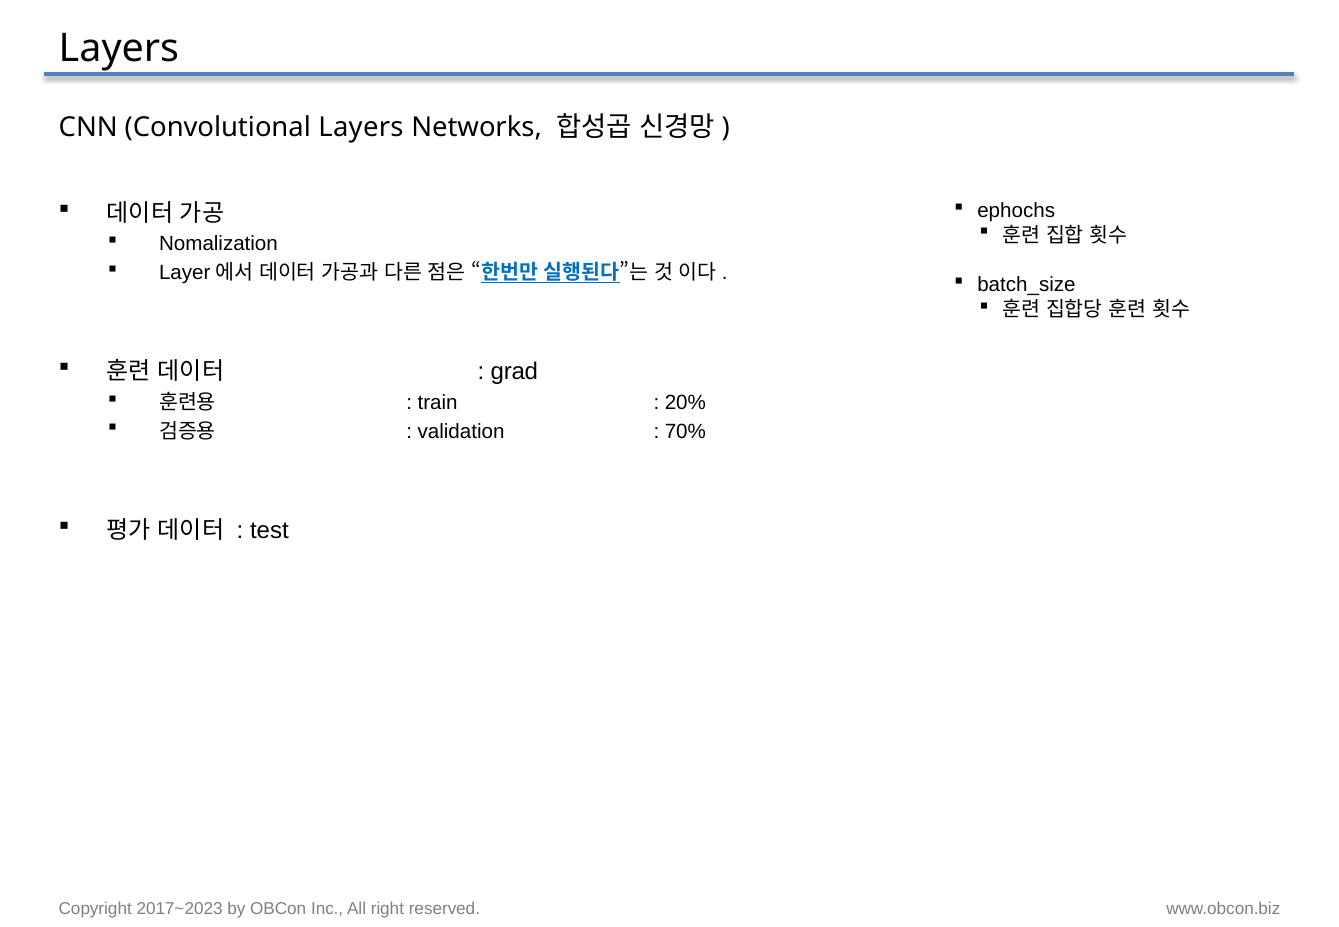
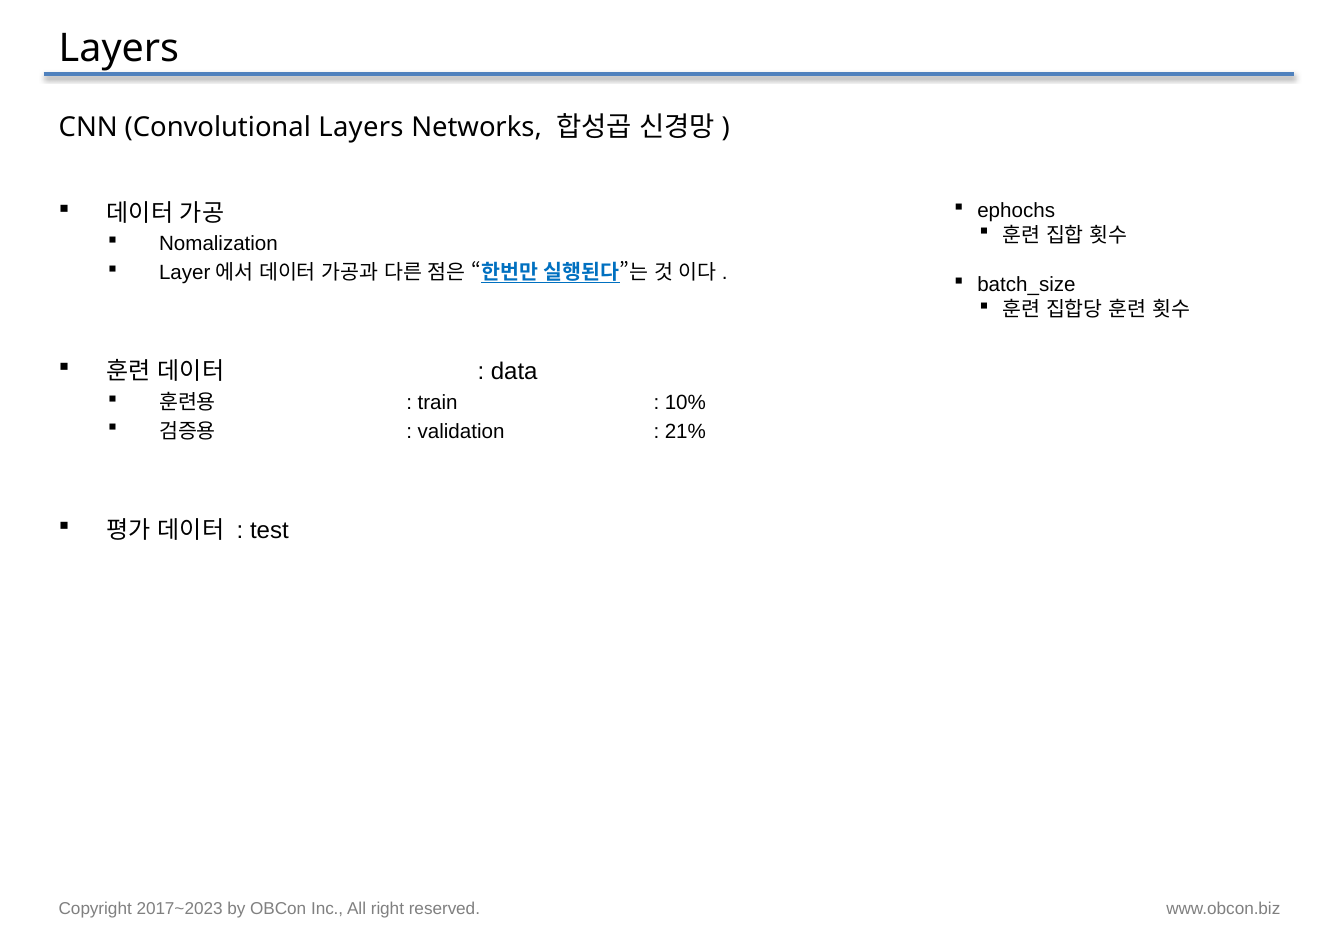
grad: grad -> data
20%: 20% -> 10%
70%: 70% -> 21%
